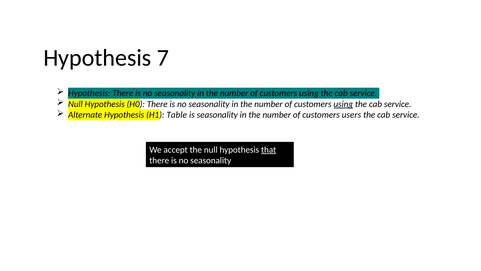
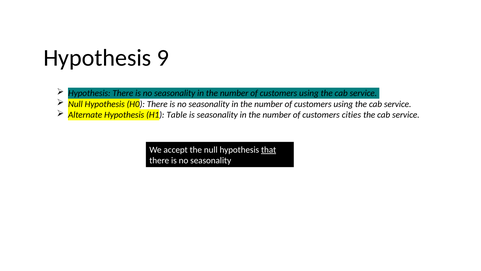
7: 7 -> 9
using at (343, 104) underline: present -> none
users: users -> cities
